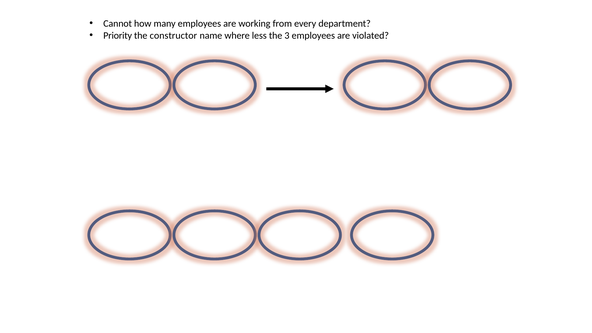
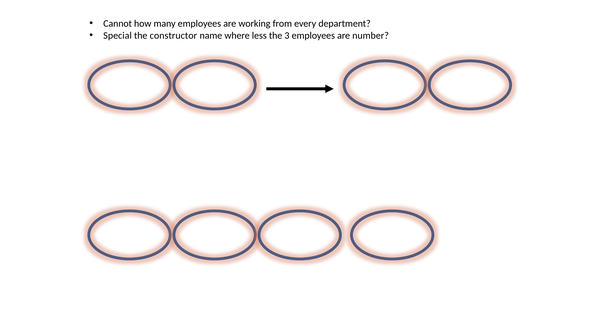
Priority: Priority -> Special
violated: violated -> number
